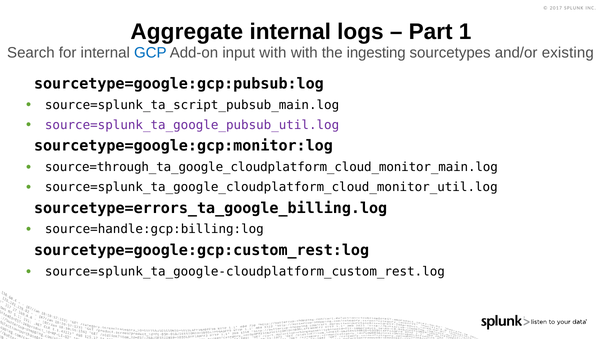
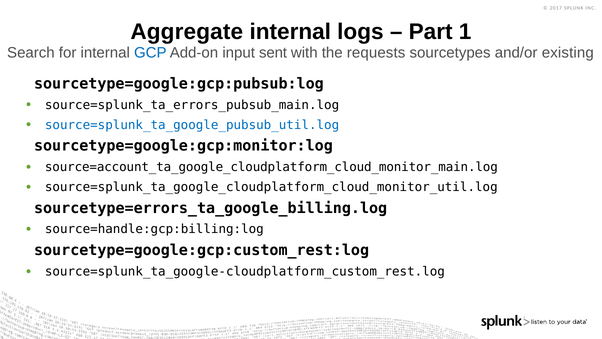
input with: with -> sent
ingesting: ingesting -> requests
source=splunk_ta_script_pubsub_main.log: source=splunk_ta_script_pubsub_main.log -> source=splunk_ta_errors_pubsub_main.log
source=splunk_ta_google_pubsub_util.log colour: purple -> blue
source=through_ta_google_cloudplatform_cloud_monitor_main.log: source=through_ta_google_cloudplatform_cloud_monitor_main.log -> source=account_ta_google_cloudplatform_cloud_monitor_main.log
